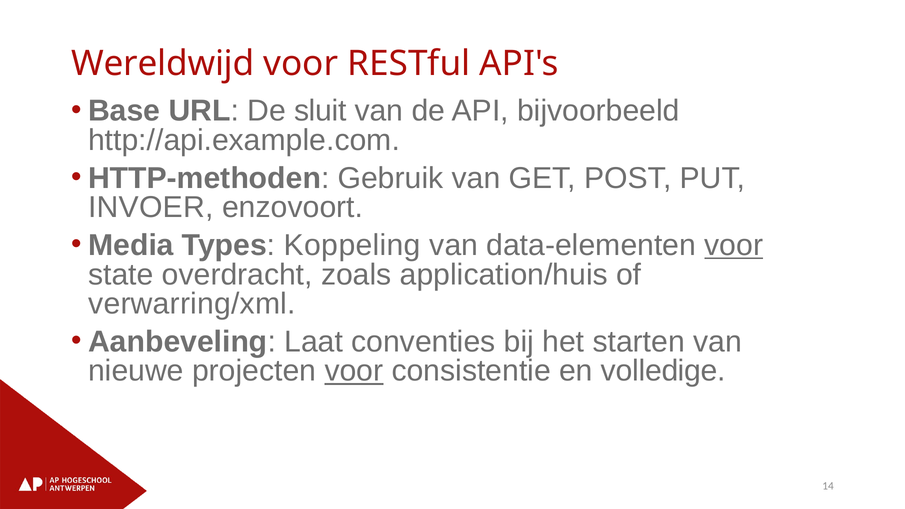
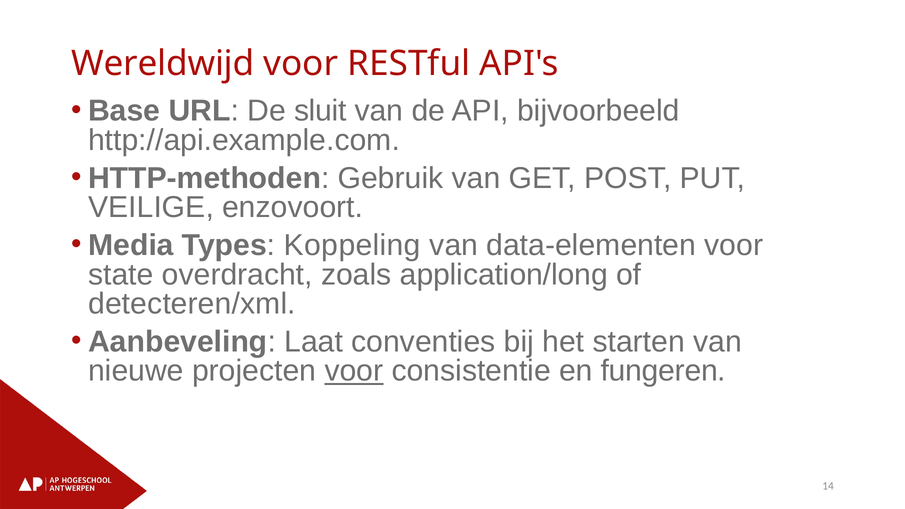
INVOER: INVOER -> VEILIGE
voor at (734, 245) underline: present -> none
application/huis: application/huis -> application/long
verwarring/xml: verwarring/xml -> detecteren/xml
volledige: volledige -> fungeren
